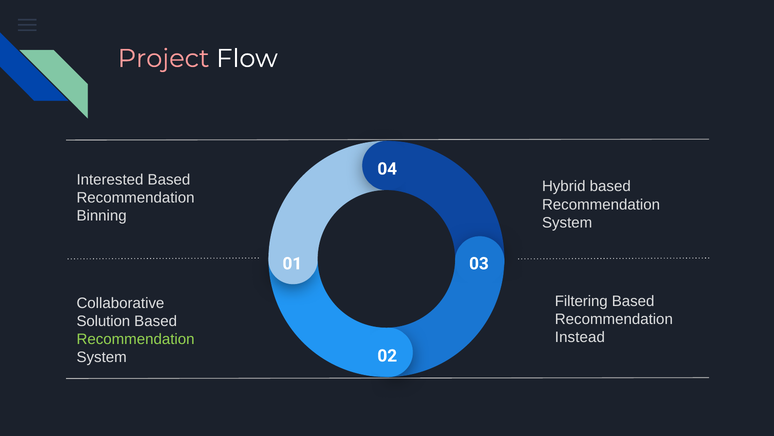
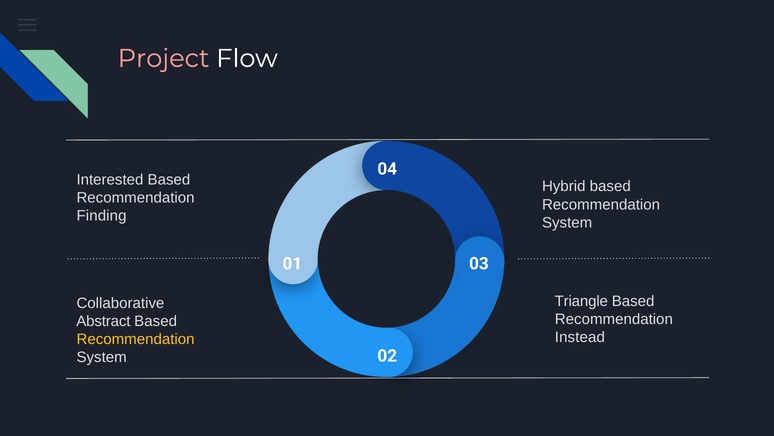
Binning: Binning -> Finding
Filtering: Filtering -> Triangle
Solution: Solution -> Abstract
Recommendation at (136, 339) colour: light green -> yellow
